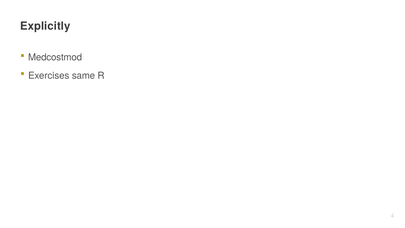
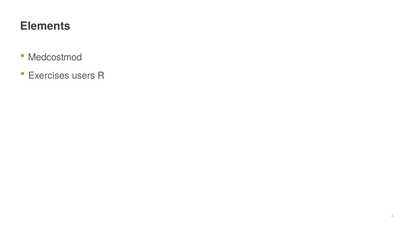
Explicitly: Explicitly -> Elements
same: same -> users
